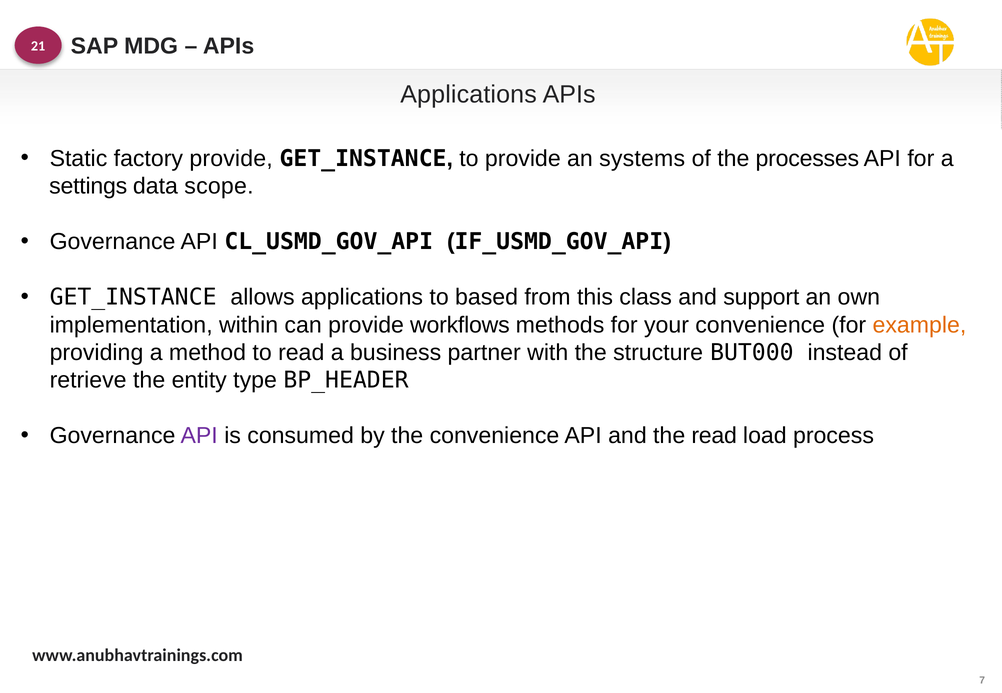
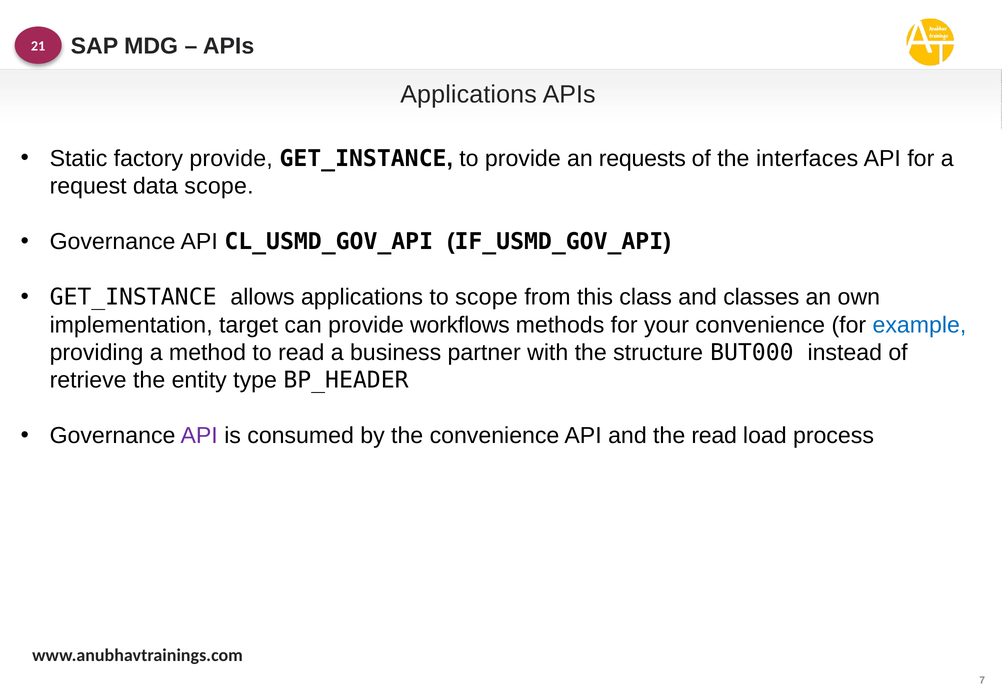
systems: systems -> requests
processes: processes -> interfaces
settings: settings -> request
to based: based -> scope
support: support -> classes
within: within -> target
example colour: orange -> blue
